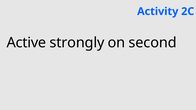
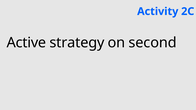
strongly: strongly -> strategy
